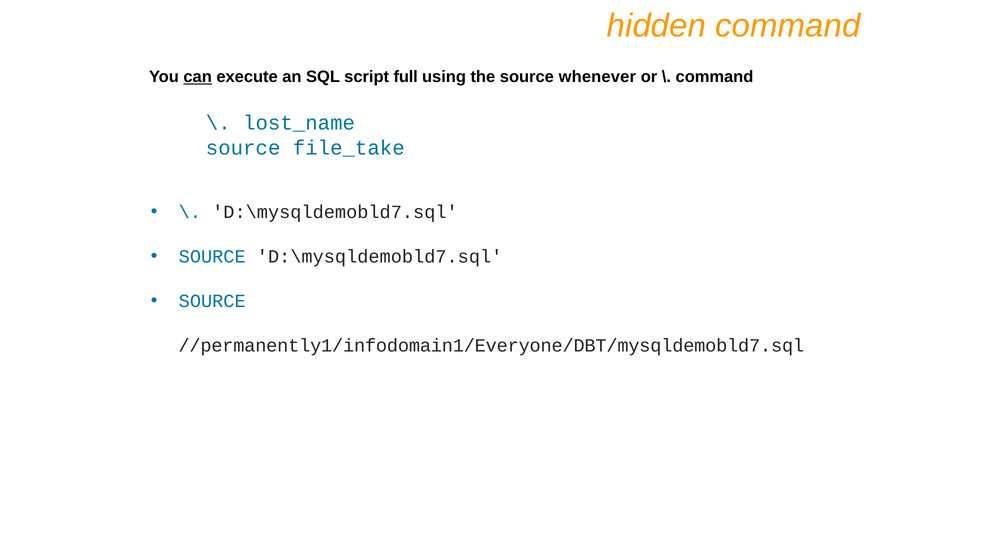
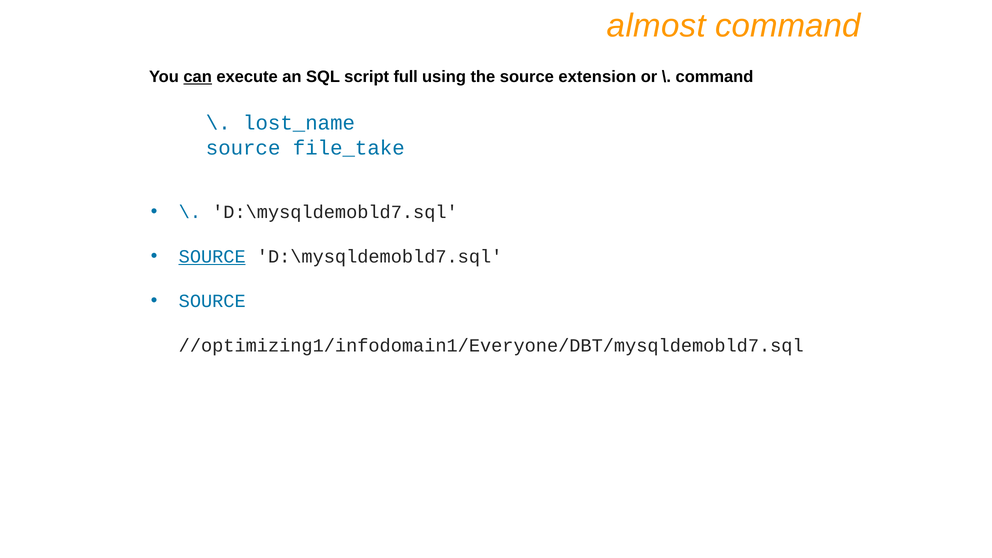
hidden: hidden -> almost
whenever: whenever -> extension
SOURCE at (212, 257) underline: none -> present
//permanently1/infodomain1/Everyone/DBT/mysqldemobld7.sql: //permanently1/infodomain1/Everyone/DBT/mysqldemobld7.sql -> //optimizing1/infodomain1/Everyone/DBT/mysqldemobld7.sql
